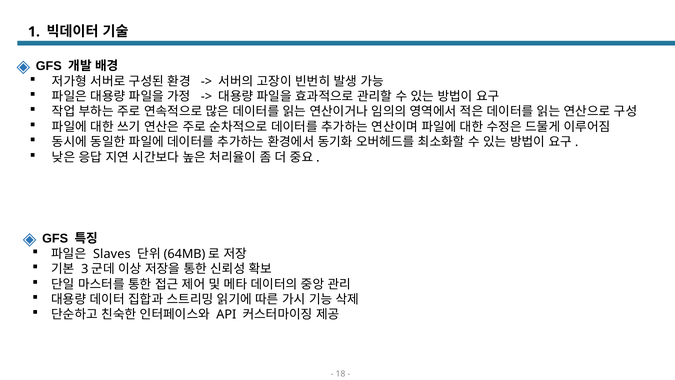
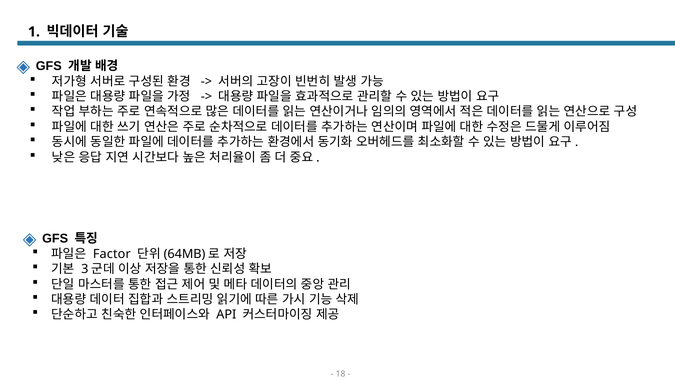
Slaves: Slaves -> Factor
